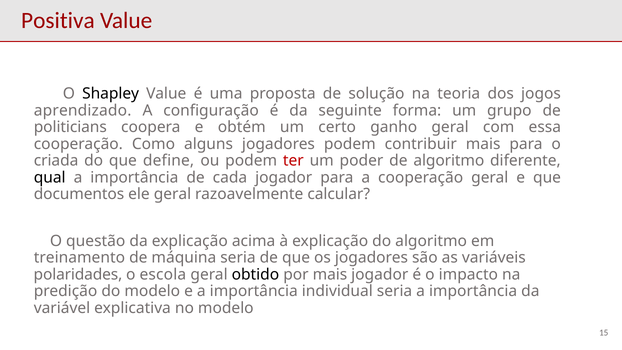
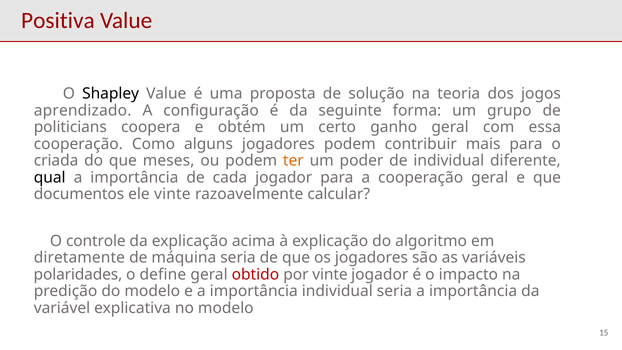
define: define -> meses
ter colour: red -> orange
de algoritmo: algoritmo -> individual
ele geral: geral -> vinte
questão: questão -> controle
treinamento: treinamento -> diretamente
escola: escola -> define
obtido colour: black -> red
por mais: mais -> vinte
